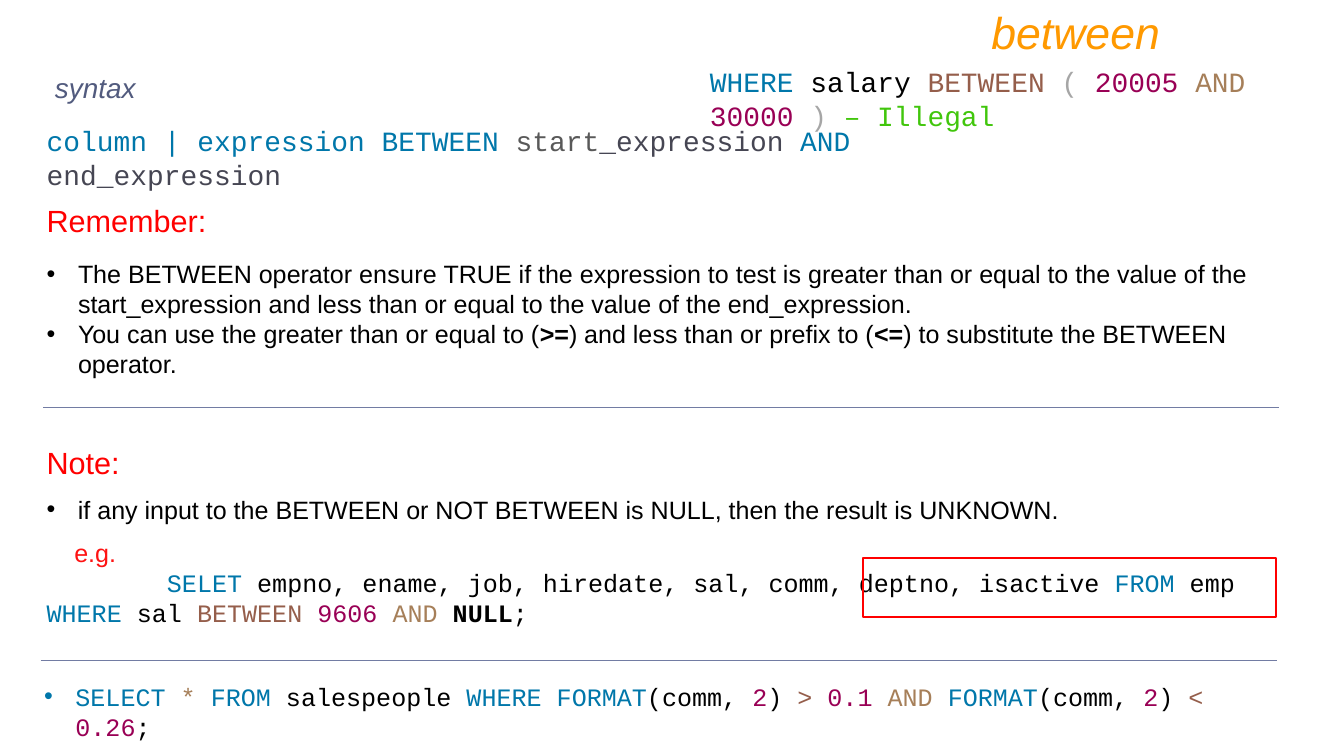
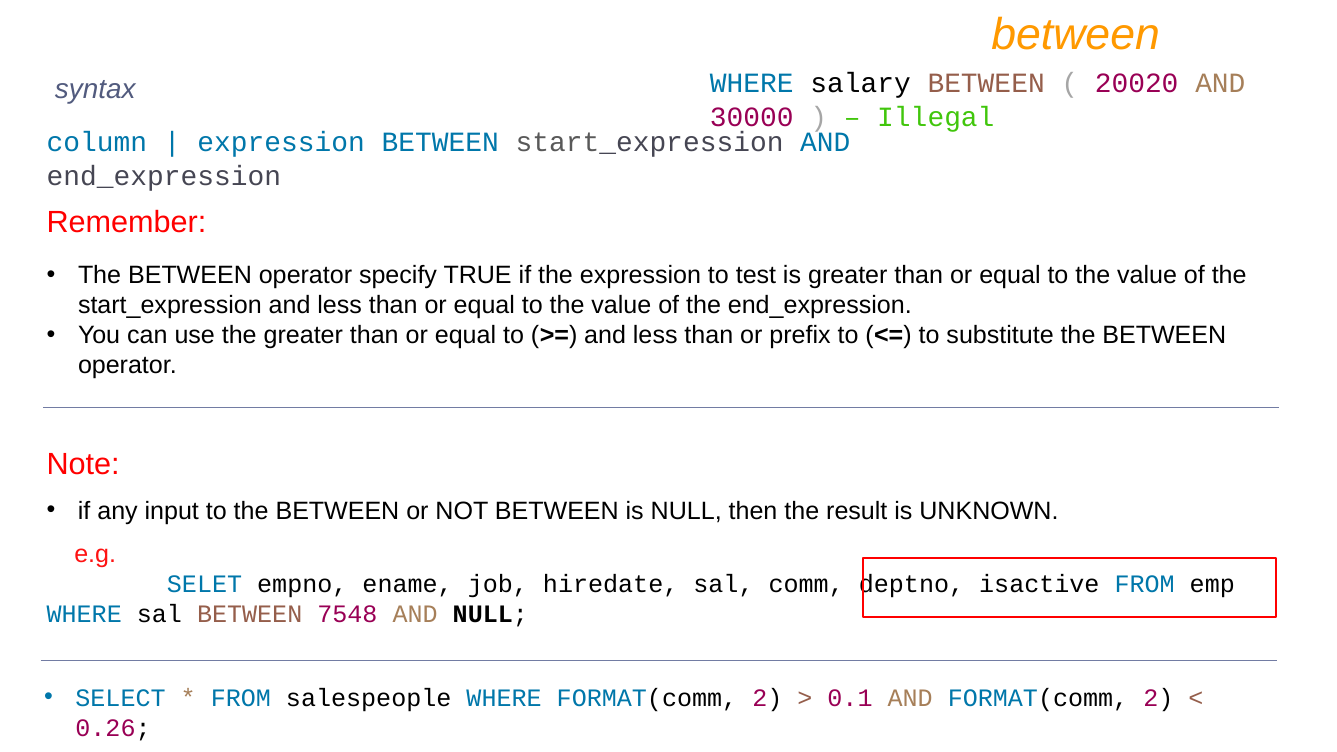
20005: 20005 -> 20020
ensure: ensure -> specify
9606: 9606 -> 7548
